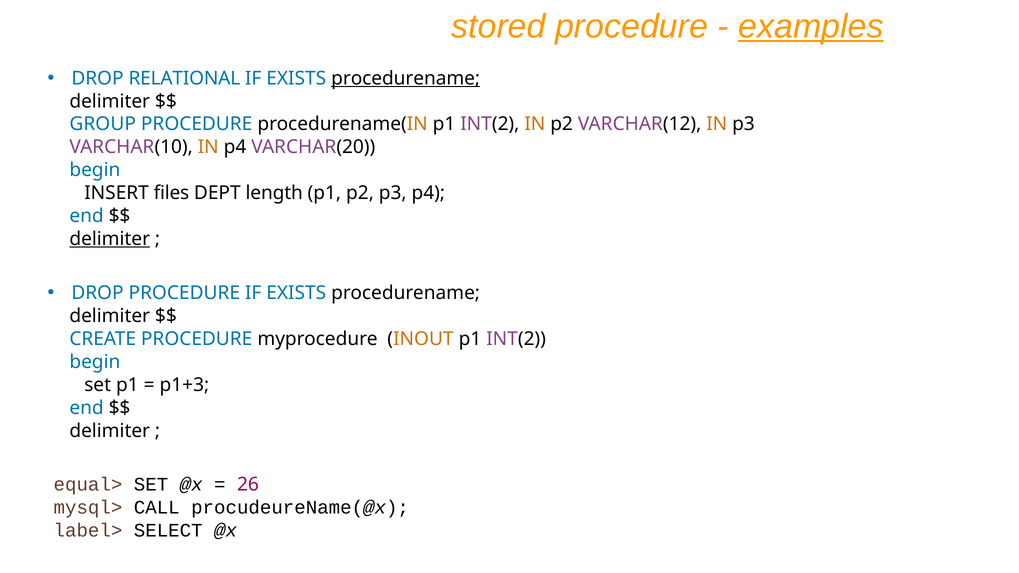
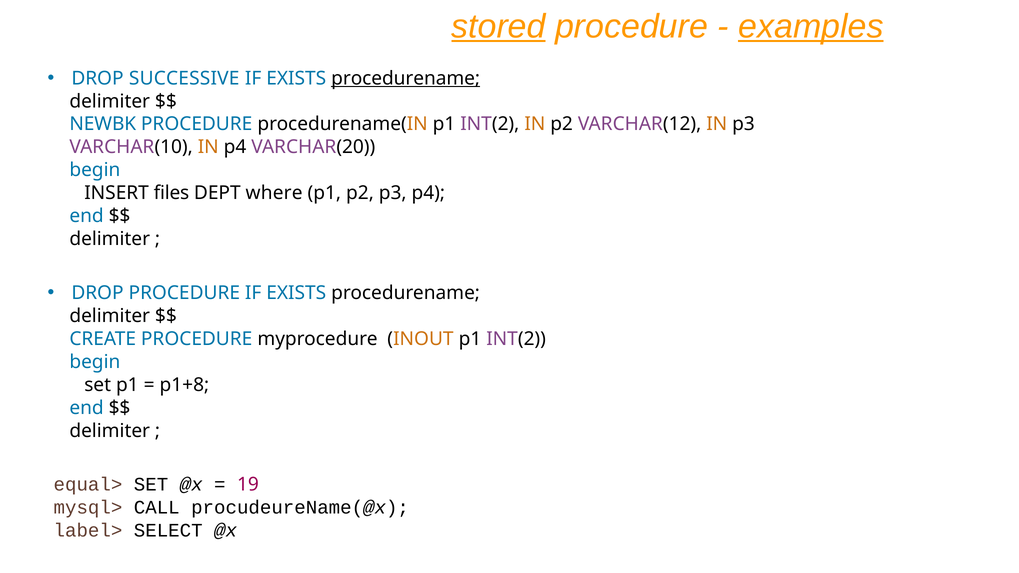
stored underline: none -> present
RELATIONAL: RELATIONAL -> SUCCESSIVE
GROUP: GROUP -> NEWBK
length: length -> where
delimiter at (110, 239) underline: present -> none
p1+3: p1+3 -> p1+8
26: 26 -> 19
